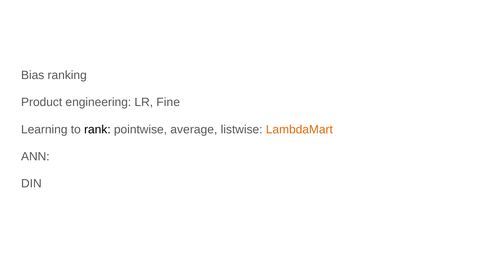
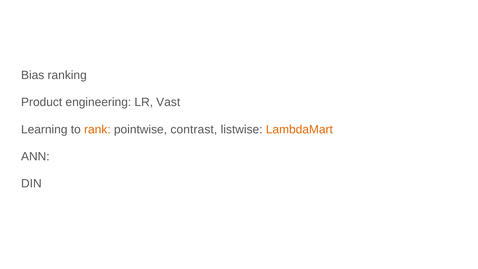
Fine: Fine -> Vast
rank colour: black -> orange
average: average -> contrast
